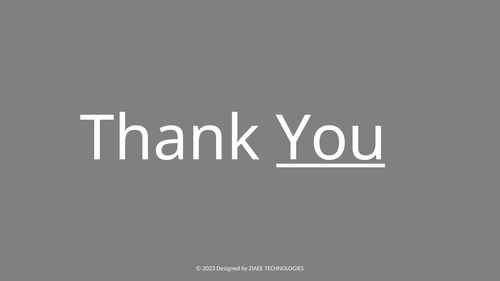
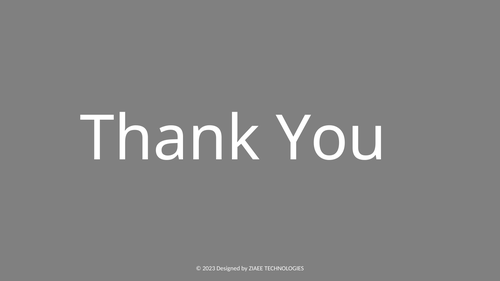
You underline: present -> none
